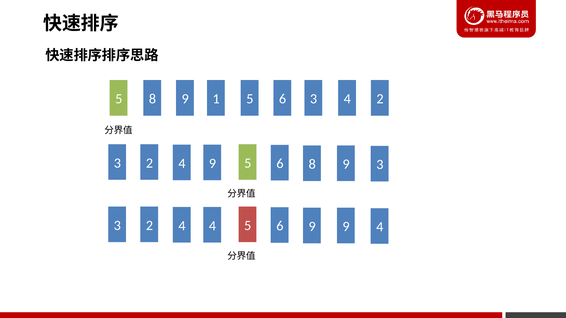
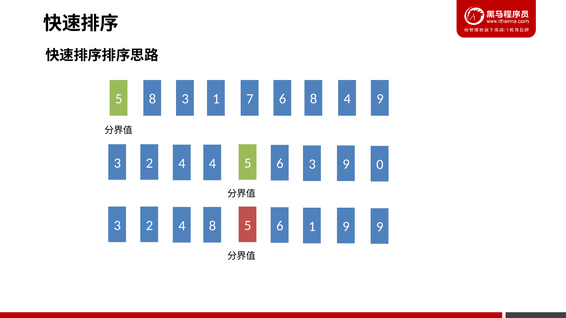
8 9: 9 -> 3
1 5: 5 -> 7
6 3: 3 -> 8
2 at (380, 99): 2 -> 9
2 9: 9 -> 4
5 3: 3 -> 0
6 8: 8 -> 3
2 4: 4 -> 8
5 4: 4 -> 9
6 9: 9 -> 1
